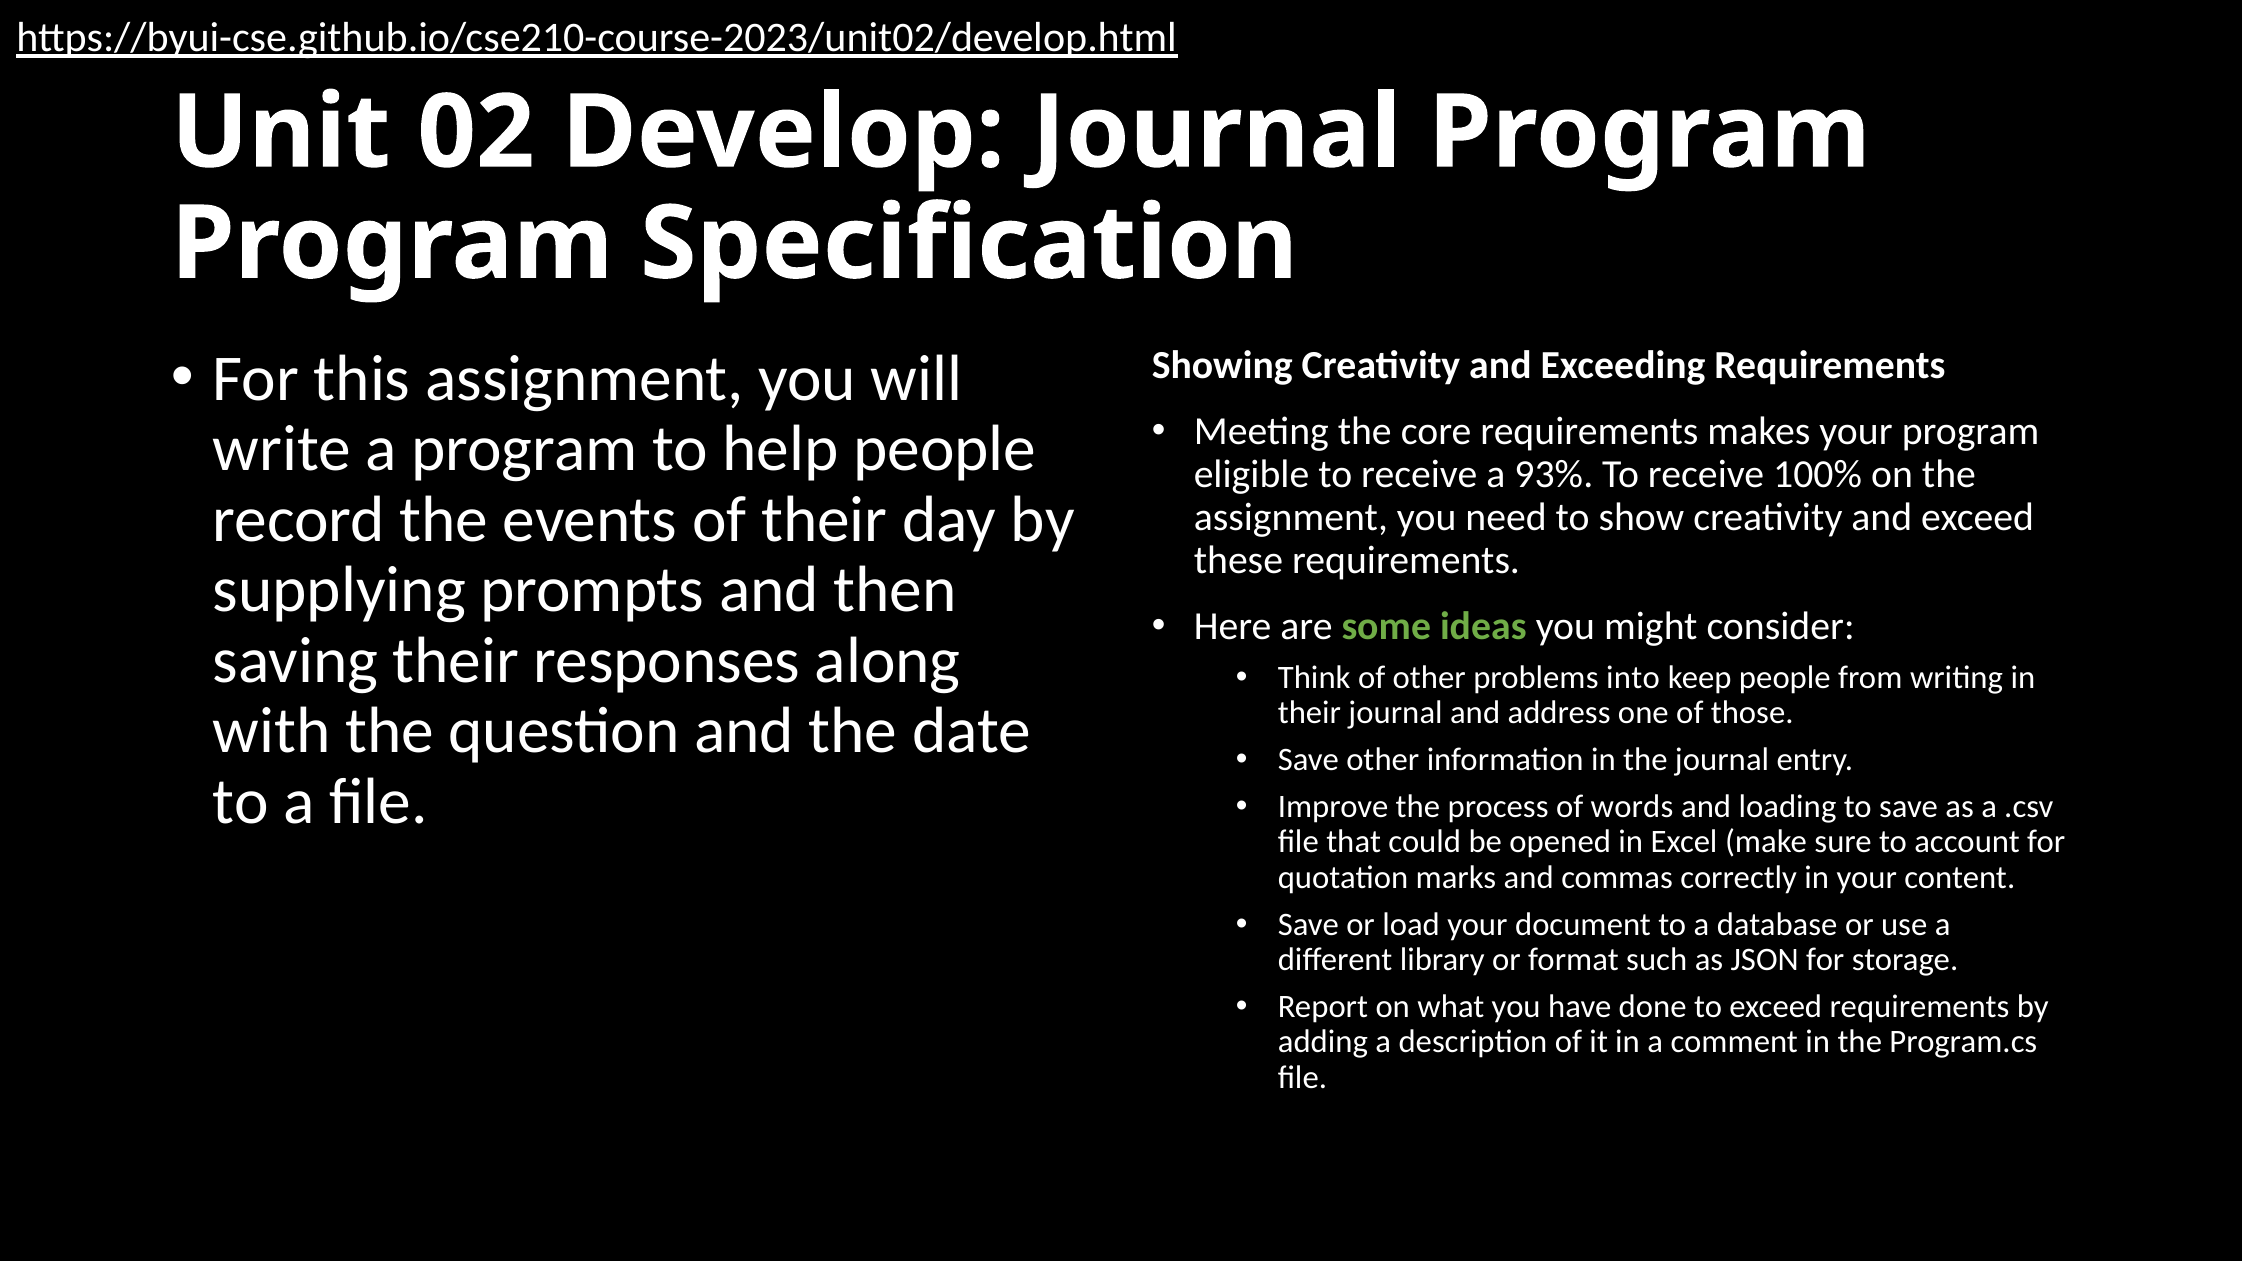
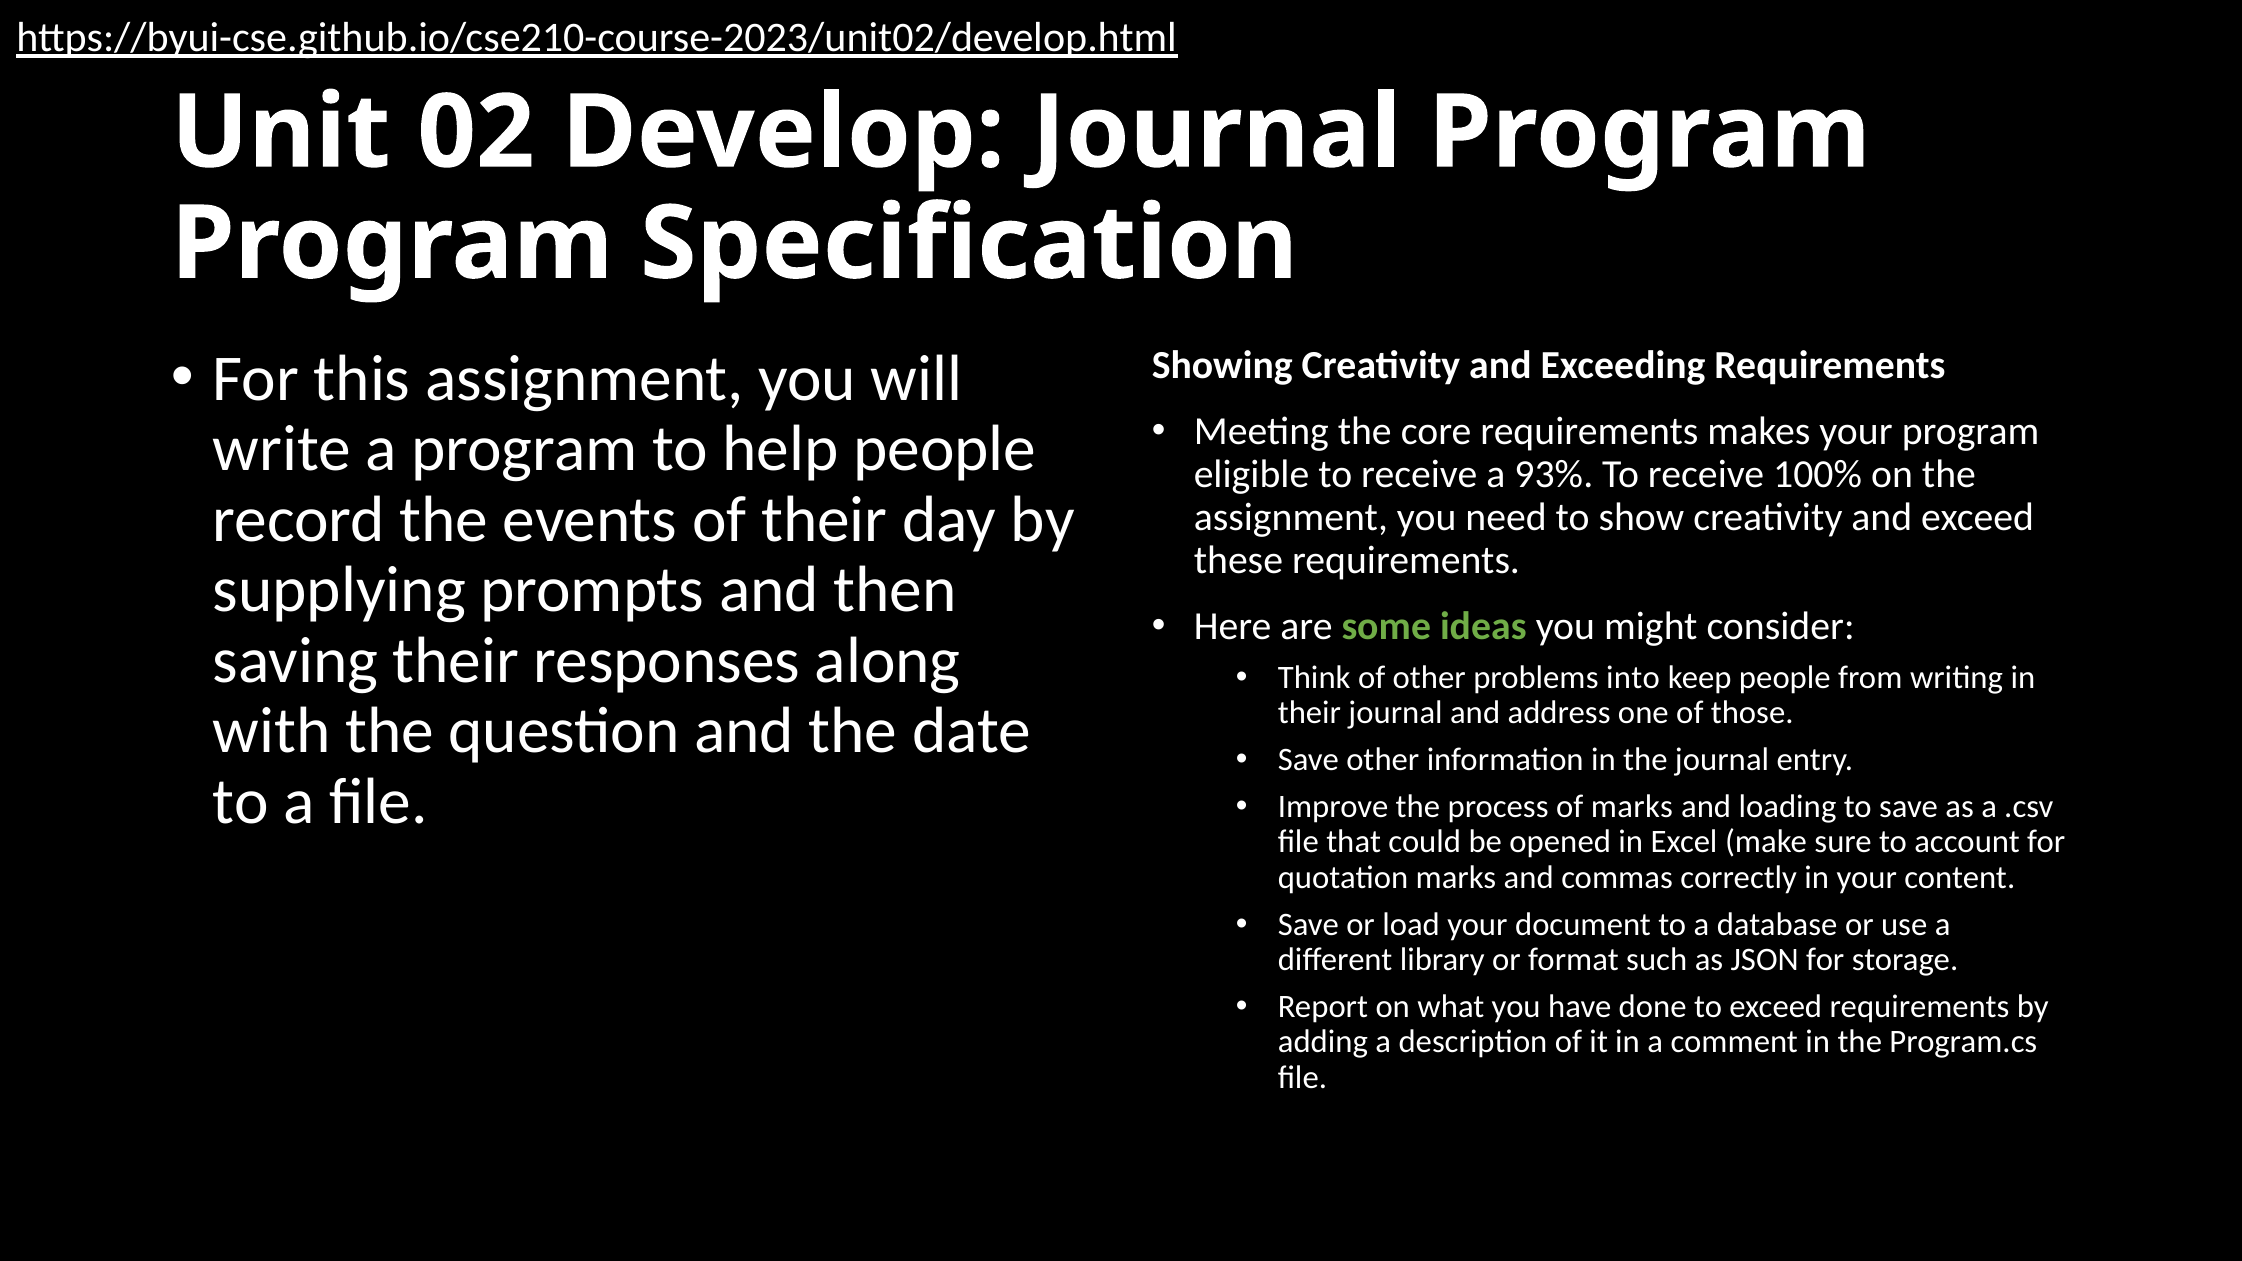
of words: words -> marks
